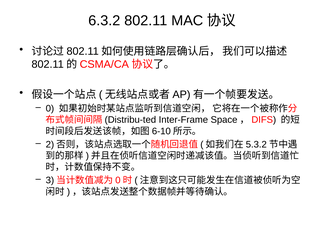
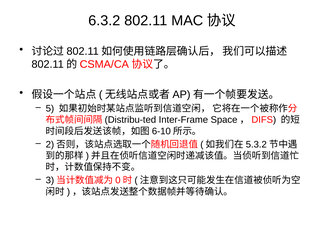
0: 0 -> 5
